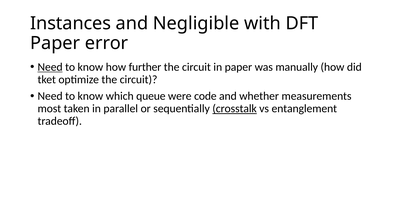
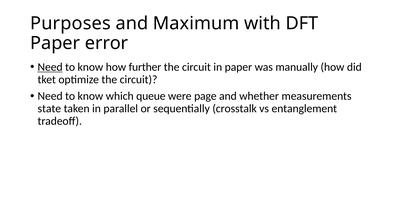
Instances: Instances -> Purposes
Negligible: Negligible -> Maximum
code: code -> page
most: most -> state
crosstalk underline: present -> none
